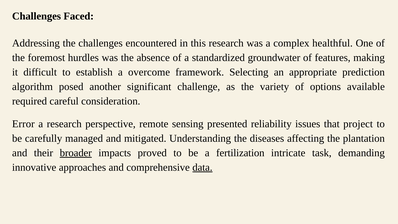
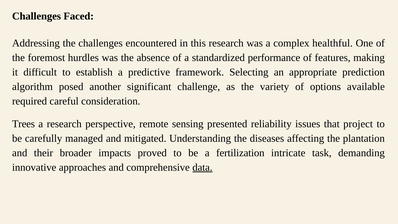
groundwater: groundwater -> performance
overcome: overcome -> predictive
Error: Error -> Trees
broader underline: present -> none
